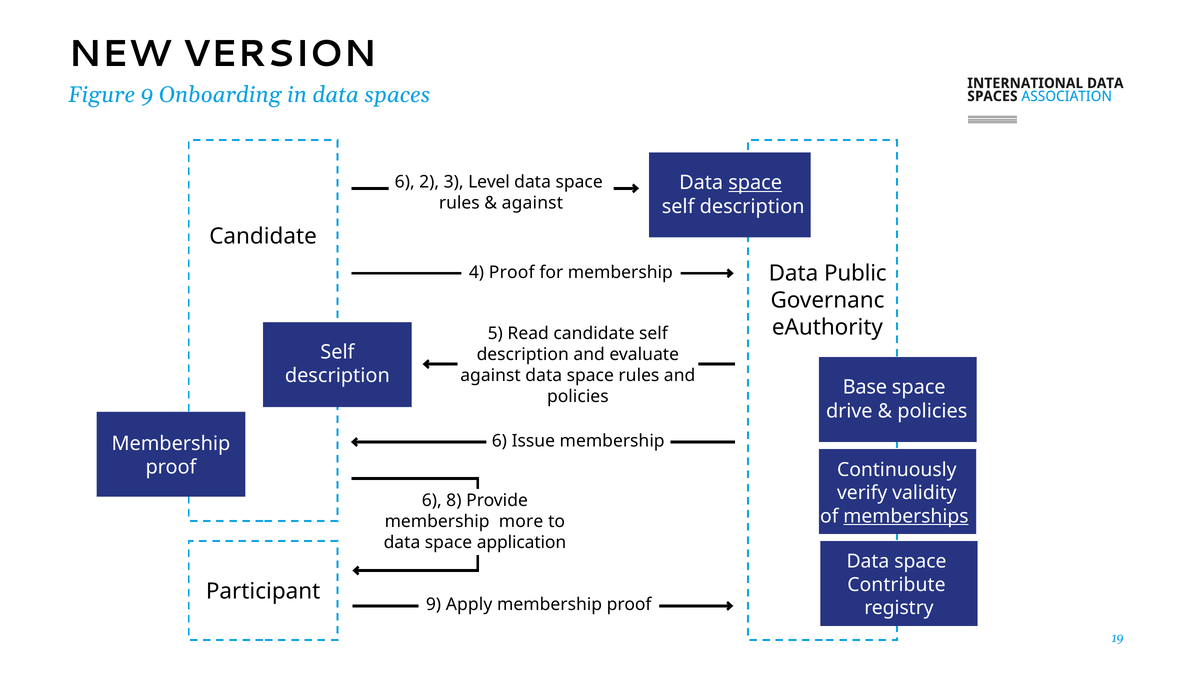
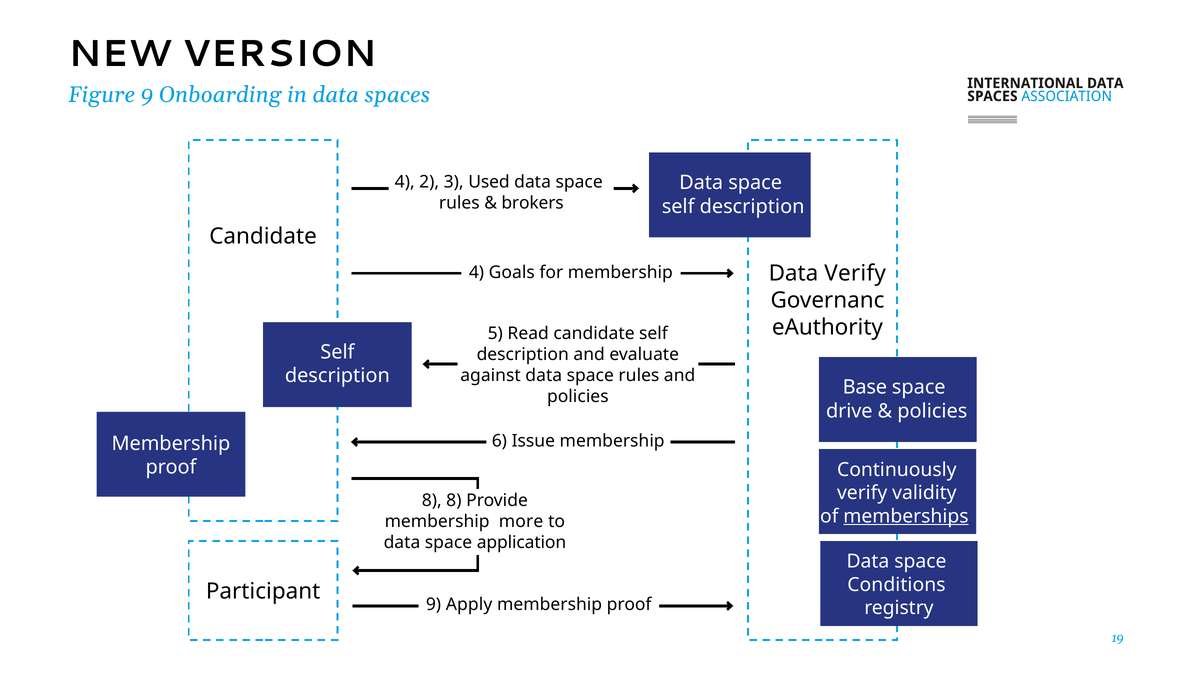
6 at (405, 182): 6 -> 4
Level: Level -> Used
space at (755, 183) underline: present -> none
against at (532, 203): against -> brokers
Data Public: Public -> Verify
4 Proof: Proof -> Goals
6 at (432, 501): 6 -> 8
Contribute: Contribute -> Conditions
